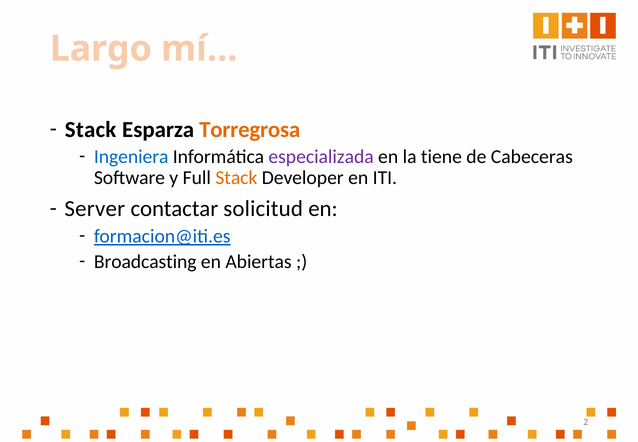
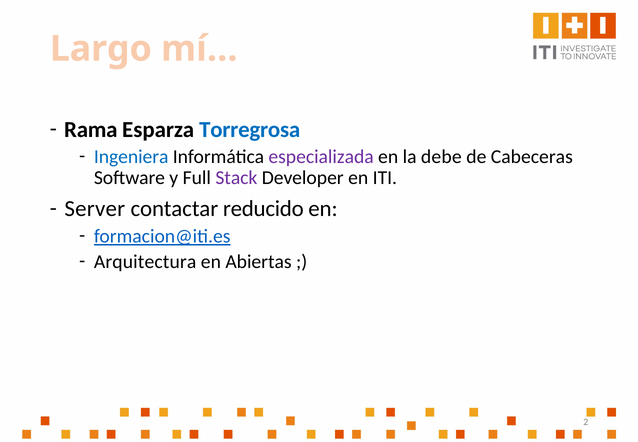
Stack at (91, 129): Stack -> Rama
Torregrosa colour: orange -> blue
tiene: tiene -> debe
Stack at (236, 178) colour: orange -> purple
solicitud: solicitud -> reducido
Broadcasting: Broadcasting -> Arquitectura
